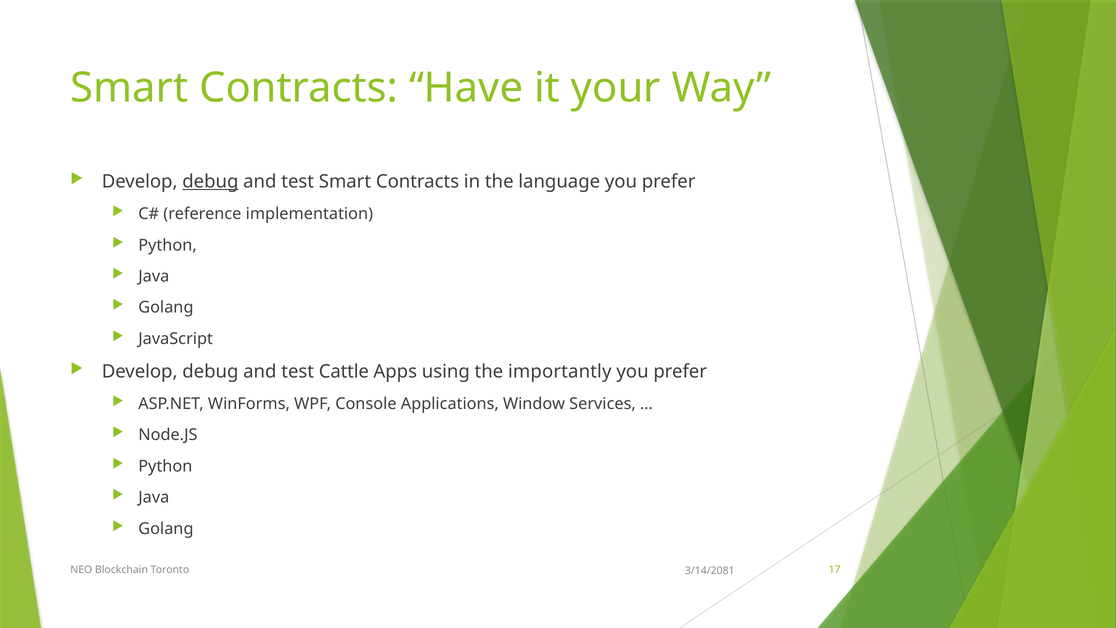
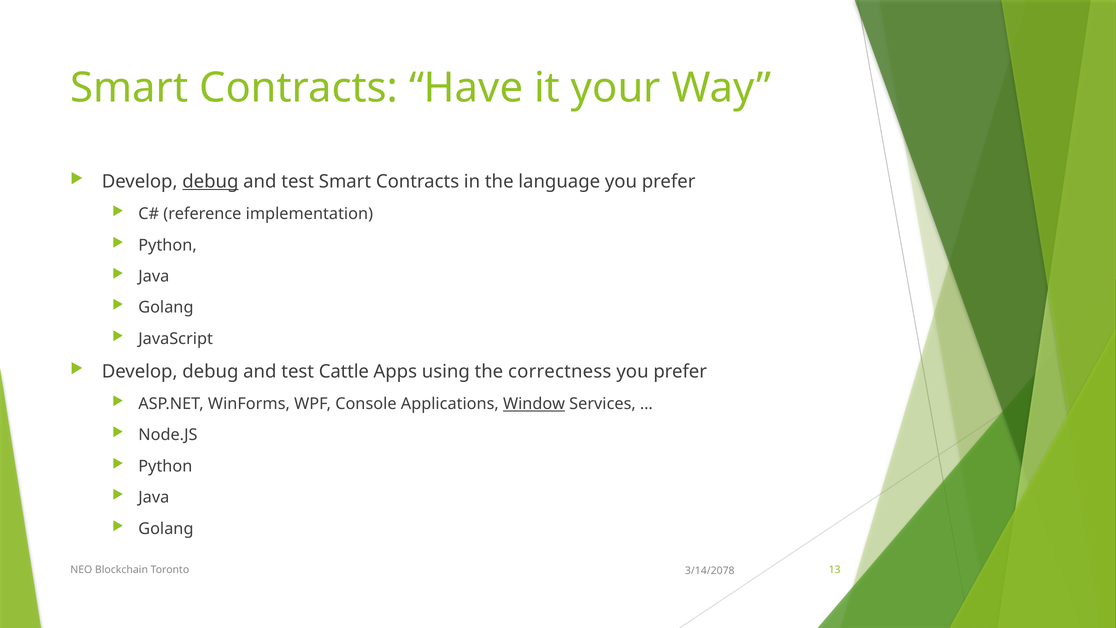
importantly: importantly -> correctness
Window underline: none -> present
17: 17 -> 13
3/14/2081: 3/14/2081 -> 3/14/2078
